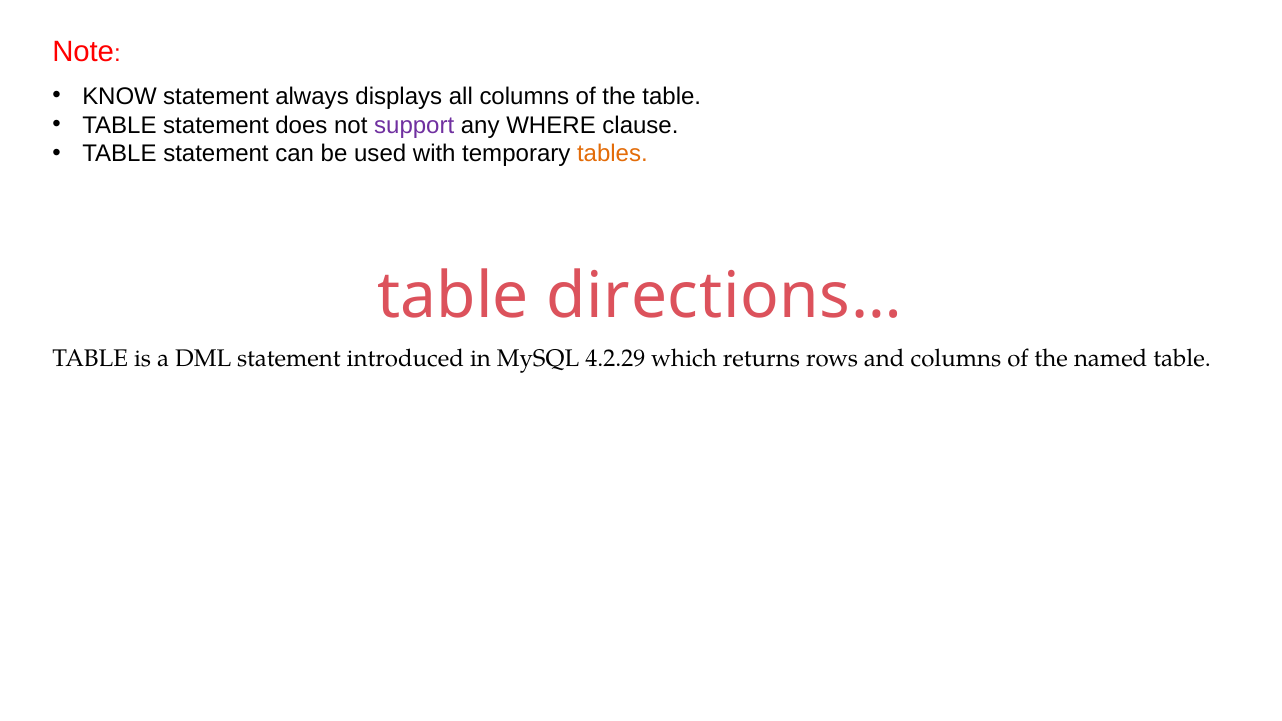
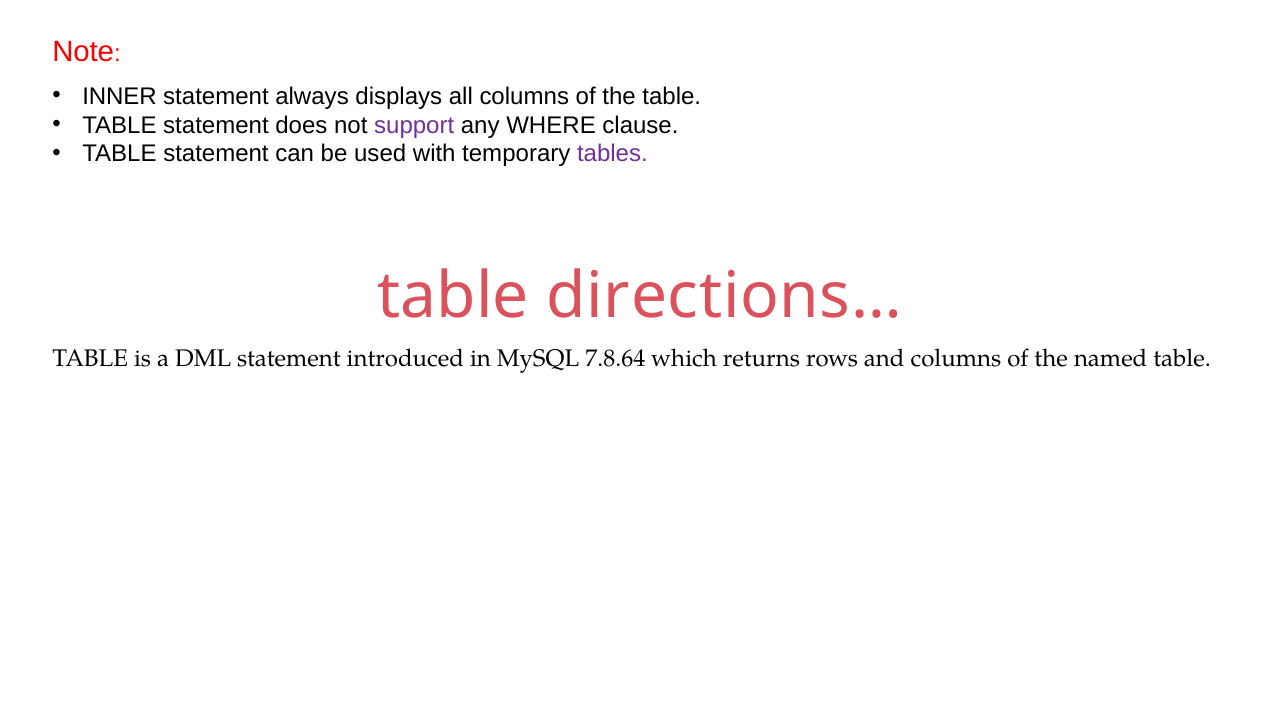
KNOW: KNOW -> INNER
tables colour: orange -> purple
4.2.29: 4.2.29 -> 7.8.64
